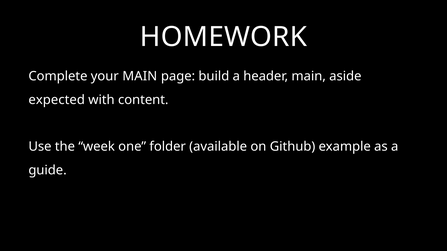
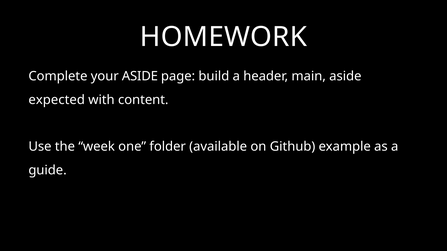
your MAIN: MAIN -> ASIDE
